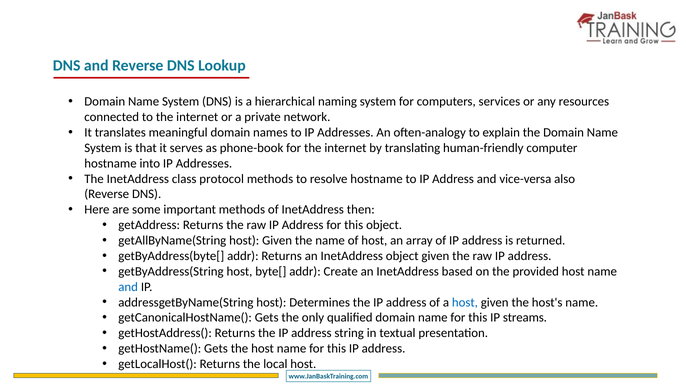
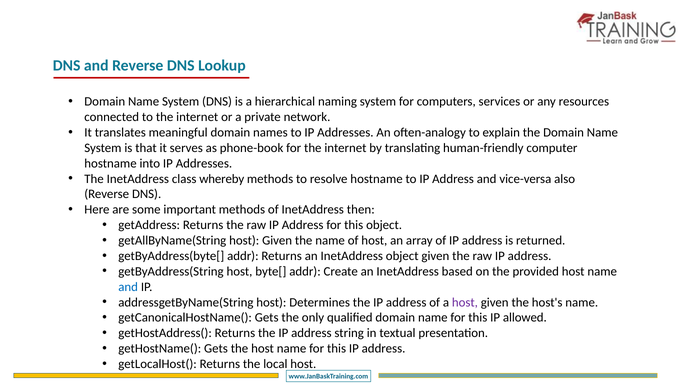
protocol: protocol -> whereby
host at (465, 302) colour: blue -> purple
streams: streams -> allowed
